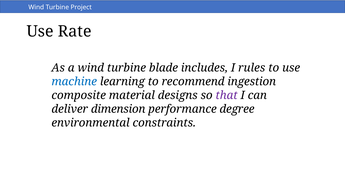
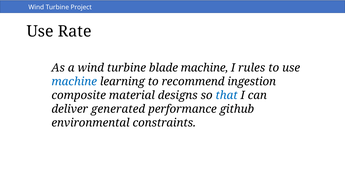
blade includes: includes -> machine
that colour: purple -> blue
dimension: dimension -> generated
degree: degree -> github
